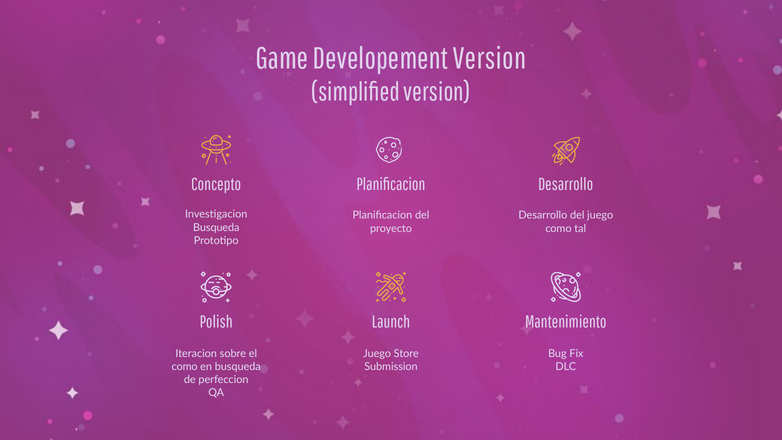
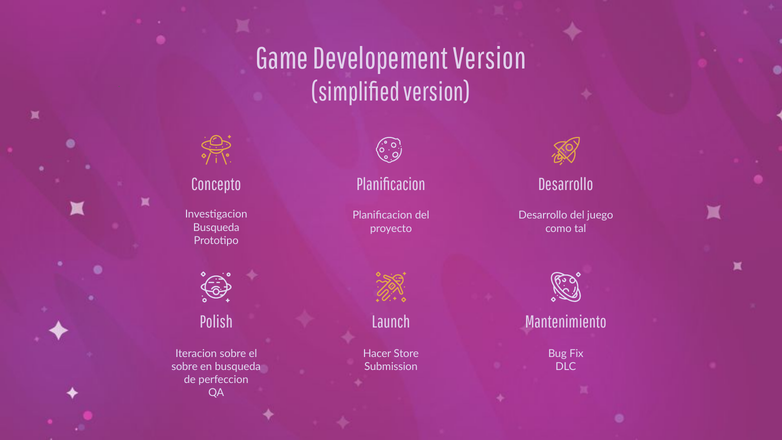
Juego at (377, 354): Juego -> Hacer
como at (185, 367): como -> sobre
